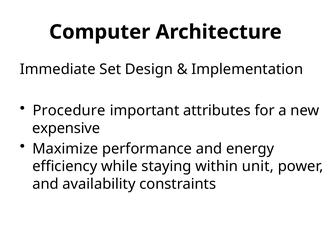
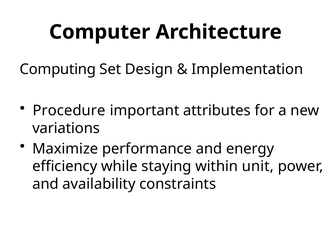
Immediate: Immediate -> Computing
expensive: expensive -> variations
